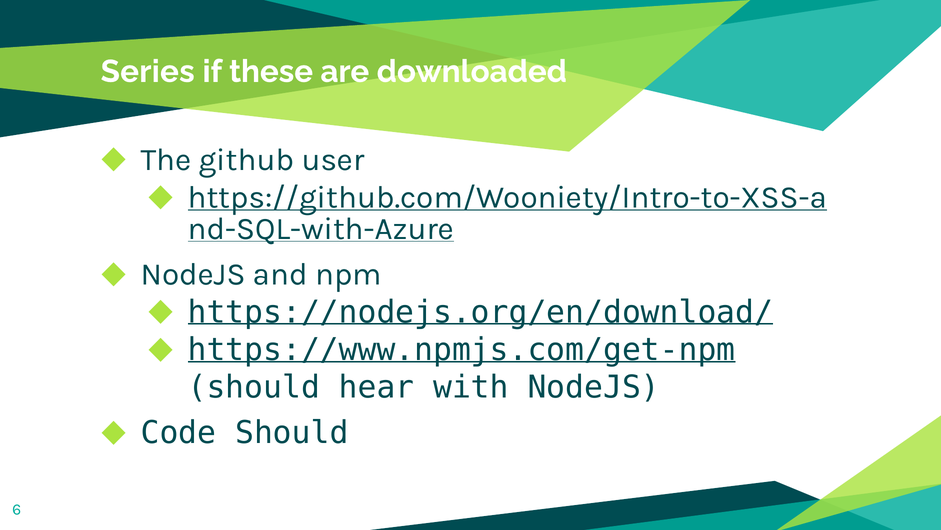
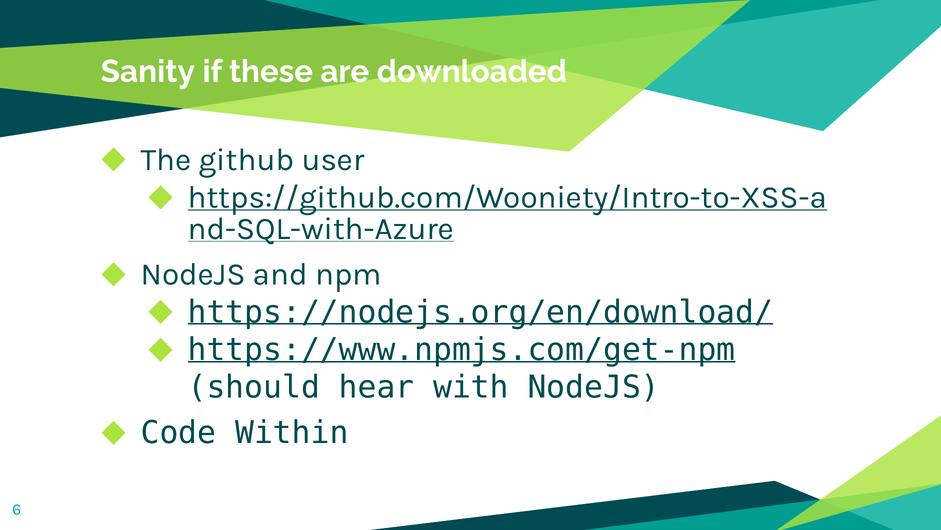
Series: Series -> Sanity
Code Should: Should -> Within
